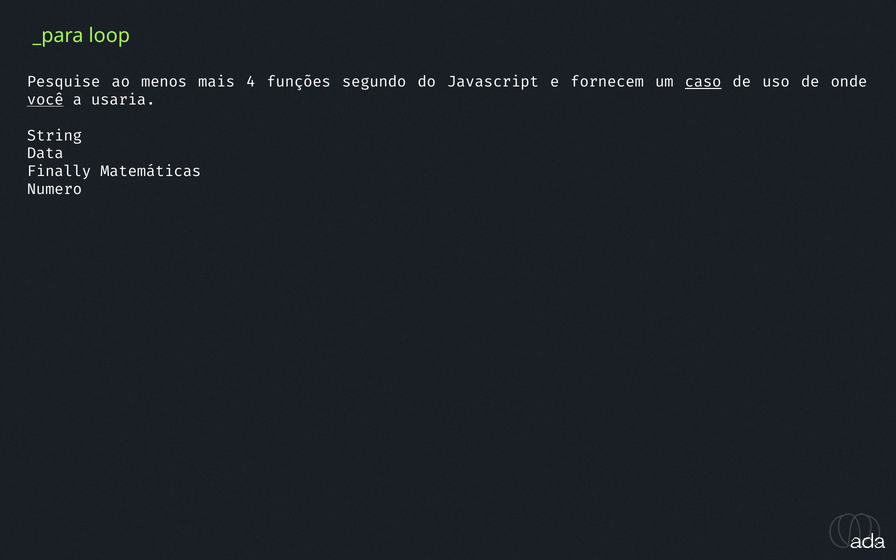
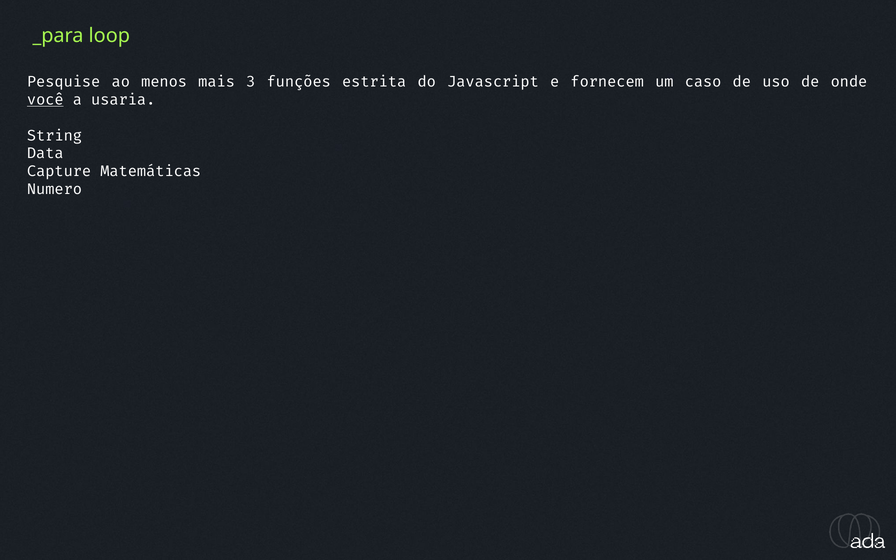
4: 4 -> 3
segundo: segundo -> estrita
caso underline: present -> none
Finally: Finally -> Capture
